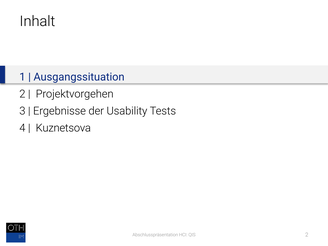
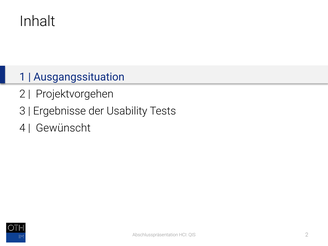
Kuznetsova: Kuznetsova -> Gewünscht
